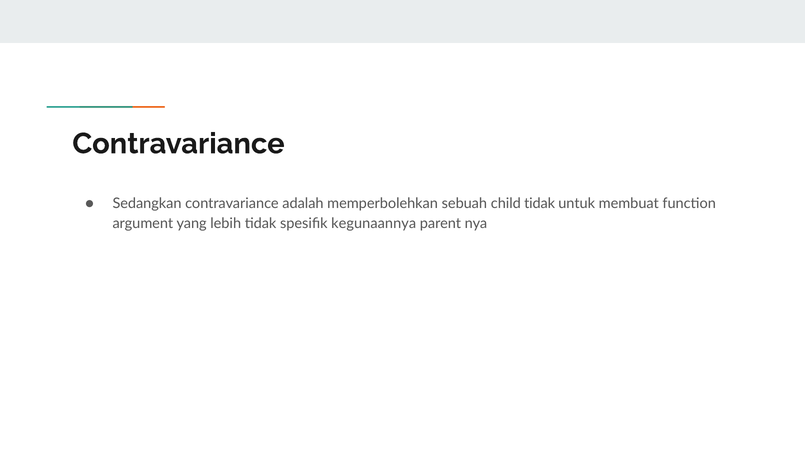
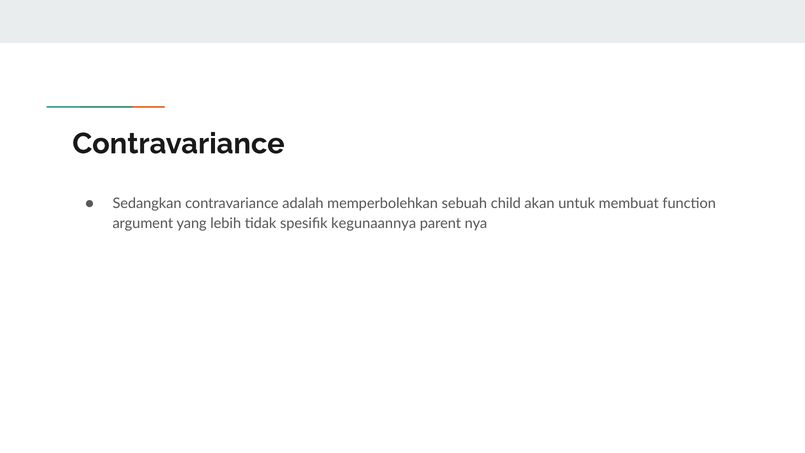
child tidak: tidak -> akan
